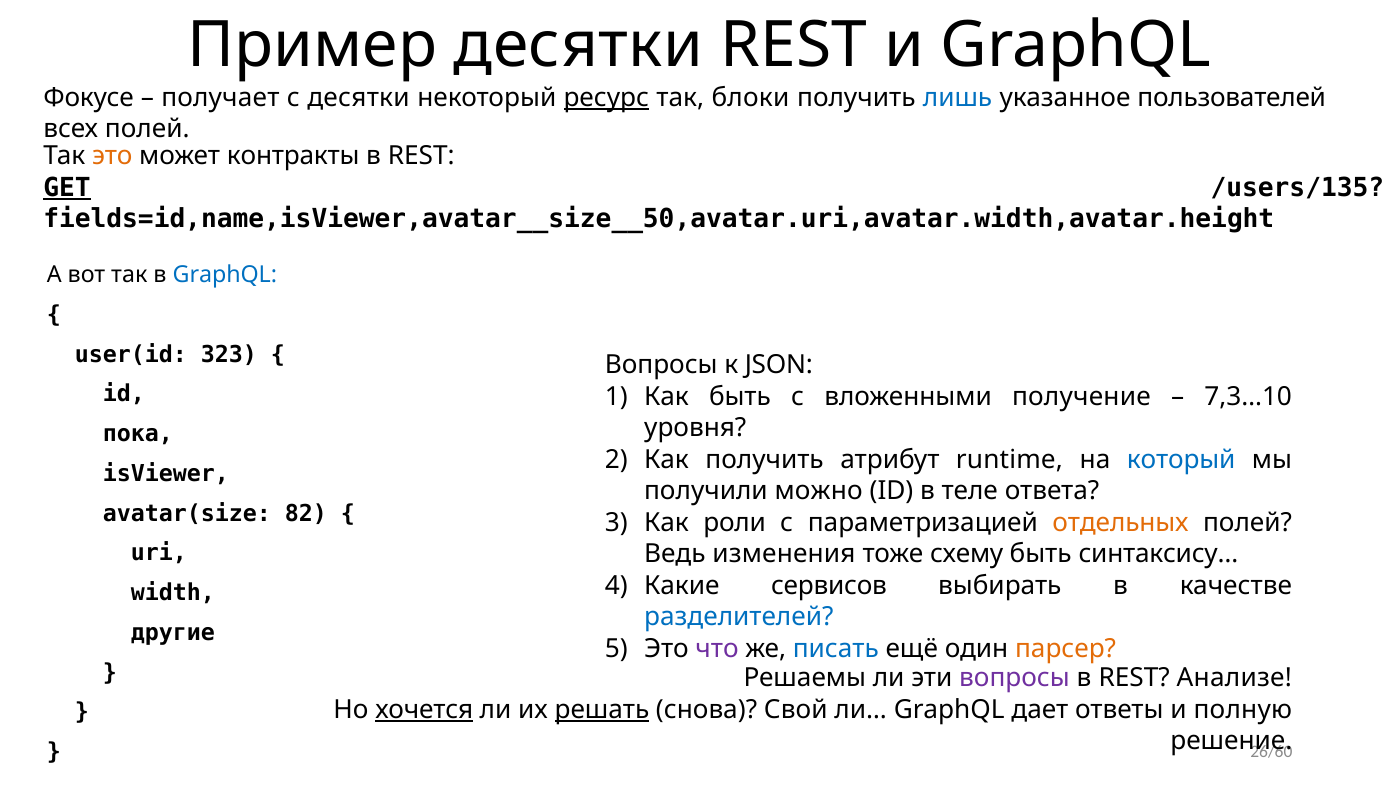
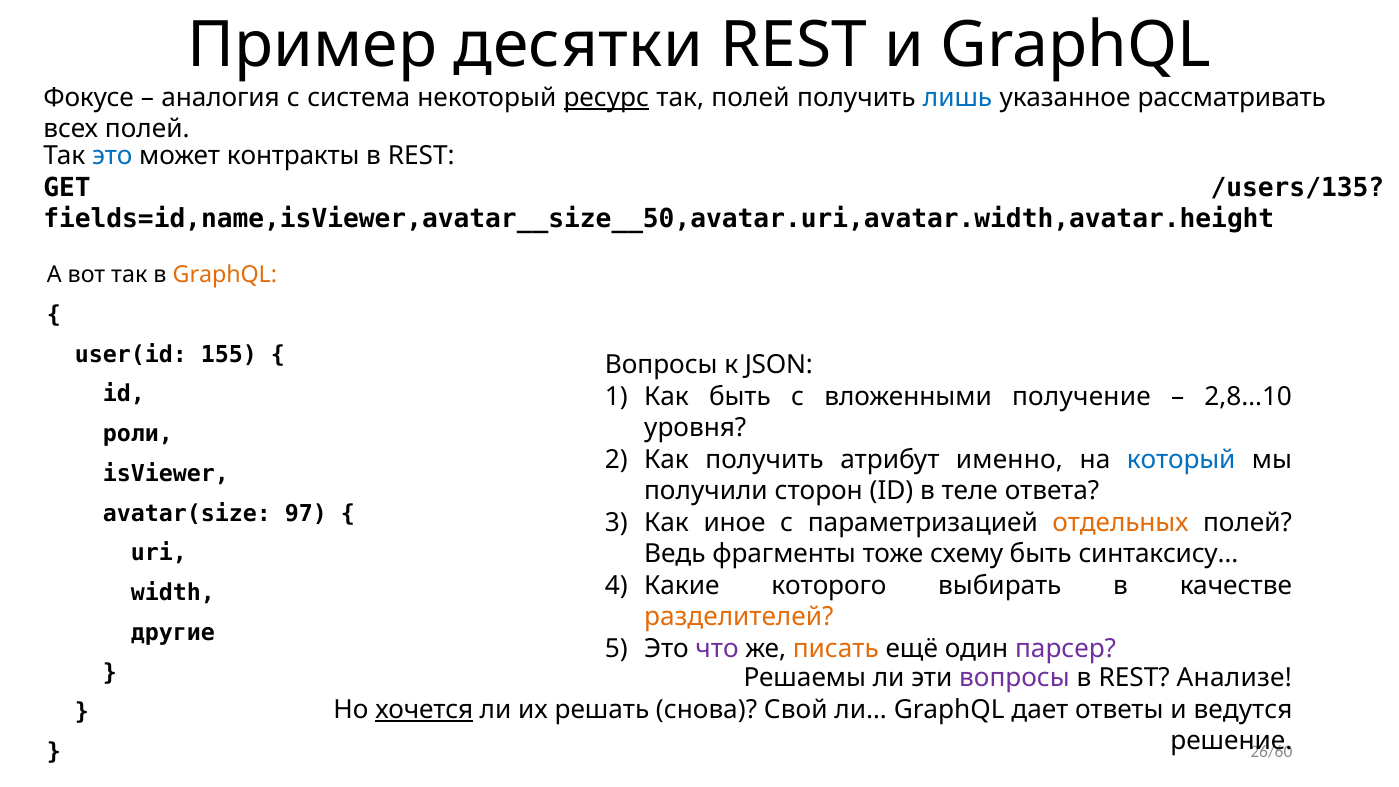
получает: получает -> аналогия
с десятки: десятки -> система
так блоки: блоки -> полей
пользователей: пользователей -> рассматривать
это at (112, 156) colour: orange -> blue
GET underline: present -> none
GraphQL at (225, 275) colour: blue -> orange
323: 323 -> 155
7,3…10: 7,3…10 -> 2,8…10
пока: пока -> роли
runtime: runtime -> именно
можно: можно -> сторон
82: 82 -> 97
роли: роли -> иное
изменения: изменения -> фрагменты
сервисов: сервисов -> которого
разделителей colour: blue -> orange
писать colour: blue -> orange
парсер colour: orange -> purple
решать underline: present -> none
полную: полную -> ведутся
